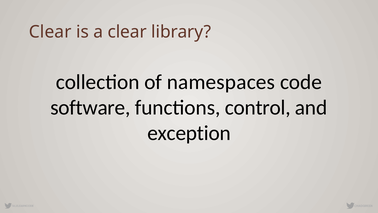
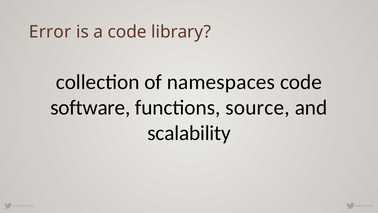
Clear at (50, 32): Clear -> Error
a clear: clear -> code
control: control -> source
exception: exception -> scalability
